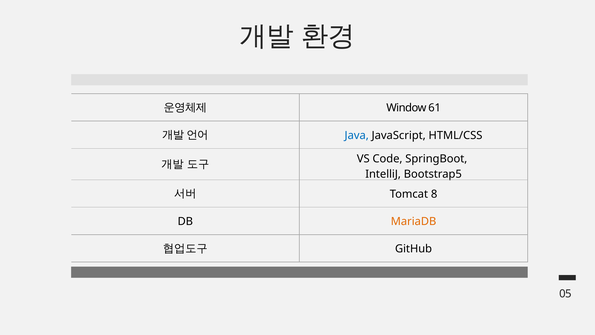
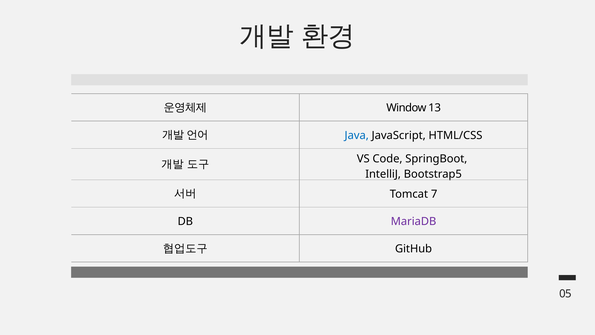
61: 61 -> 13
8: 8 -> 7
MariaDB colour: orange -> purple
